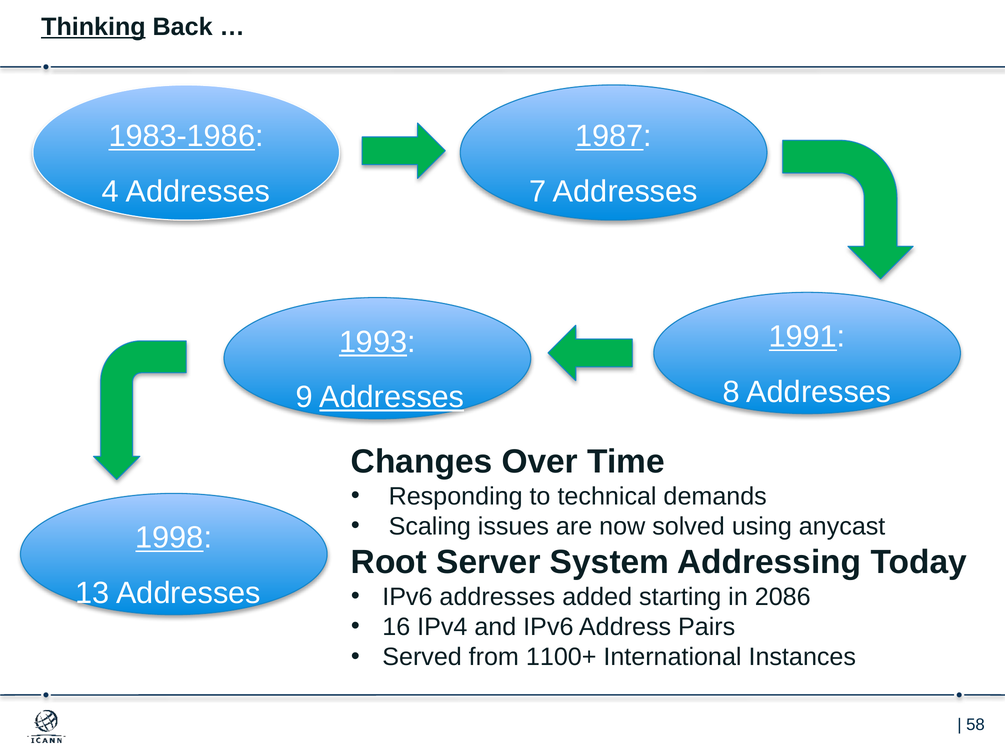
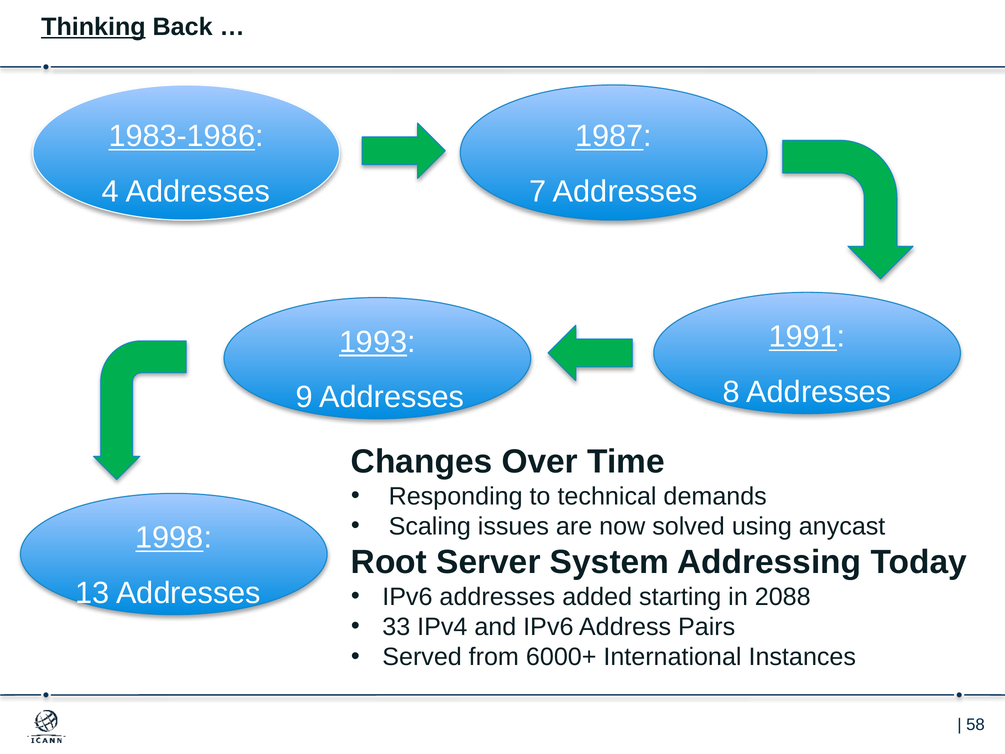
Addresses at (392, 397) underline: present -> none
2086: 2086 -> 2088
16: 16 -> 33
1100+: 1100+ -> 6000+
